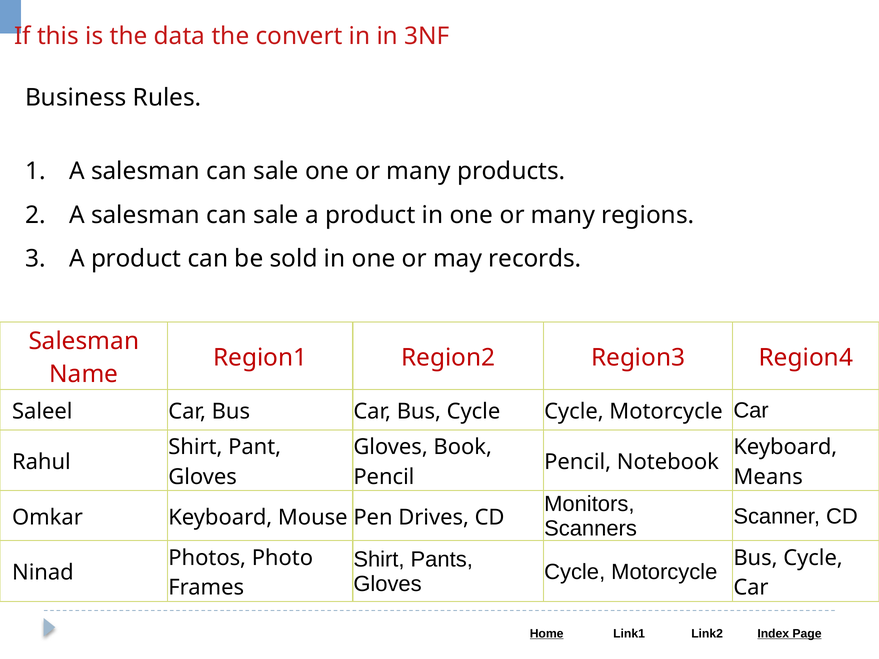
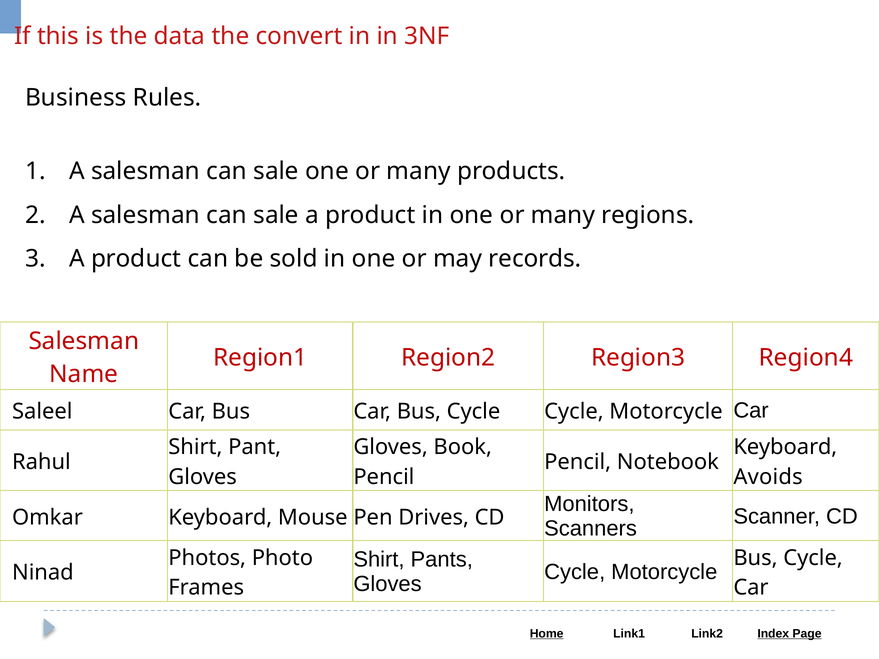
Means: Means -> Avoids
